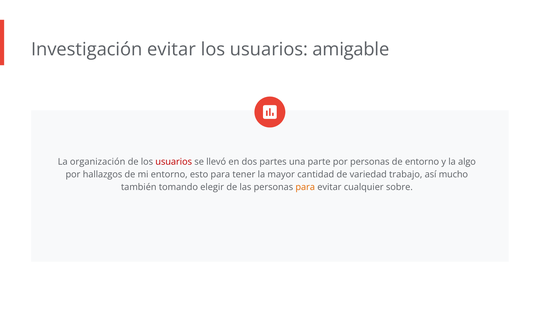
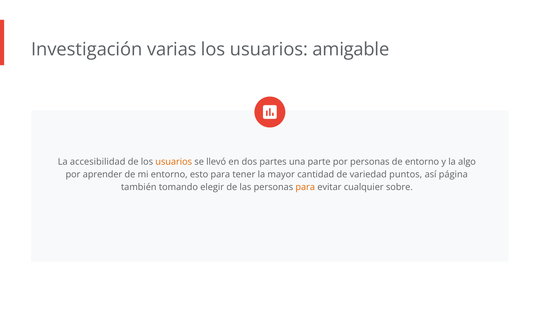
Investigación evitar: evitar -> varias
organización: organización -> accesibilidad
usuarios at (174, 161) colour: red -> orange
hallazgos: hallazgos -> aprender
trabajo: trabajo -> puntos
mucho: mucho -> página
